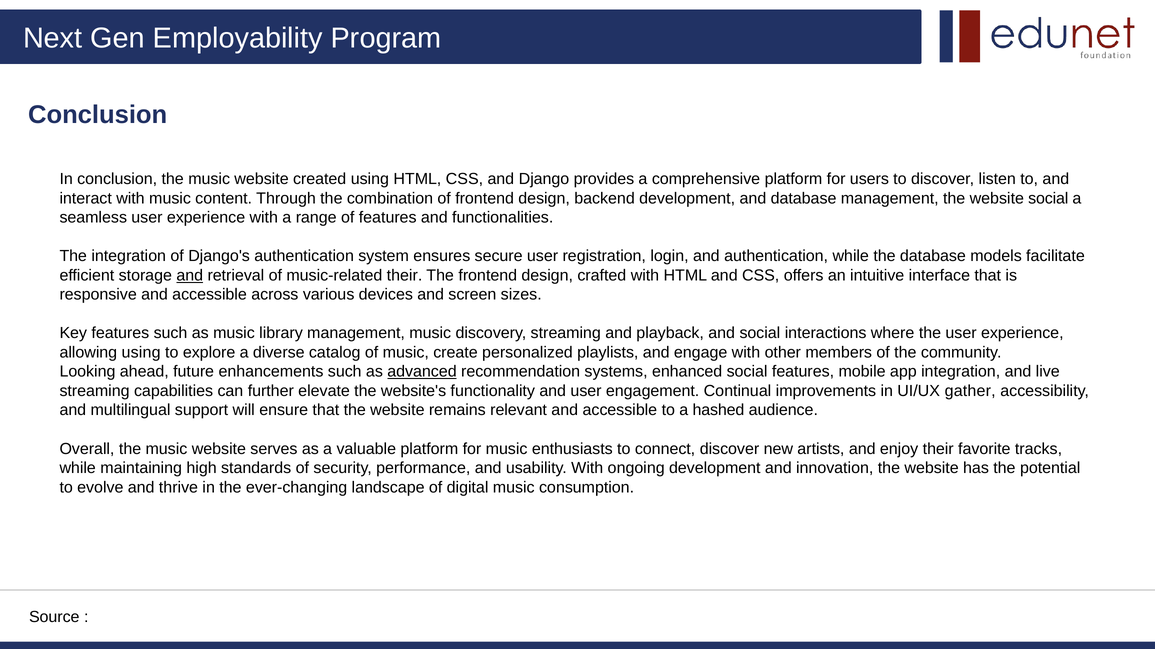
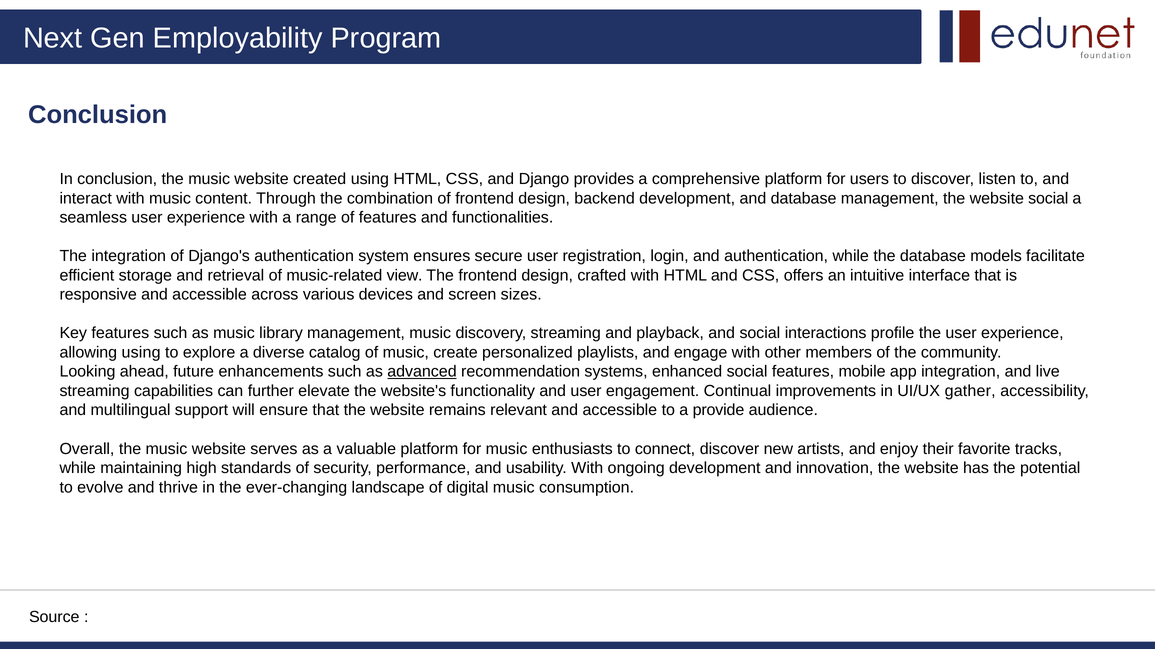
and at (190, 276) underline: present -> none
music-related their: their -> view
where: where -> profile
hashed: hashed -> provide
